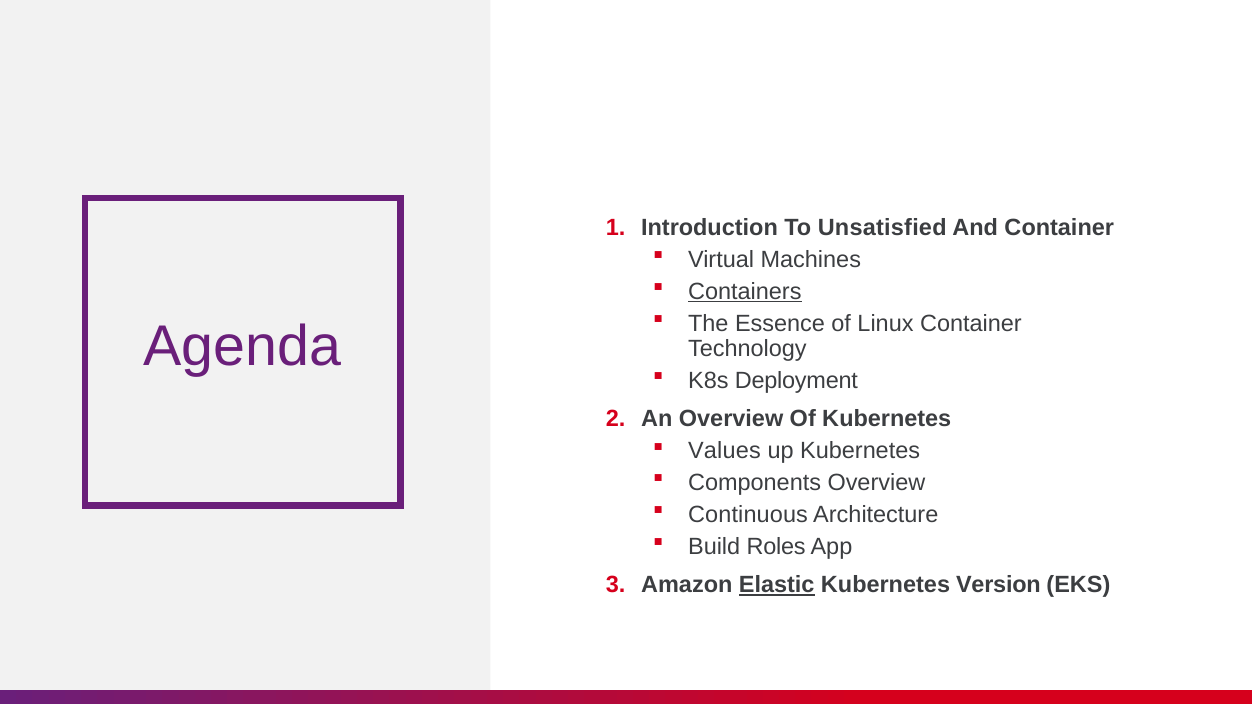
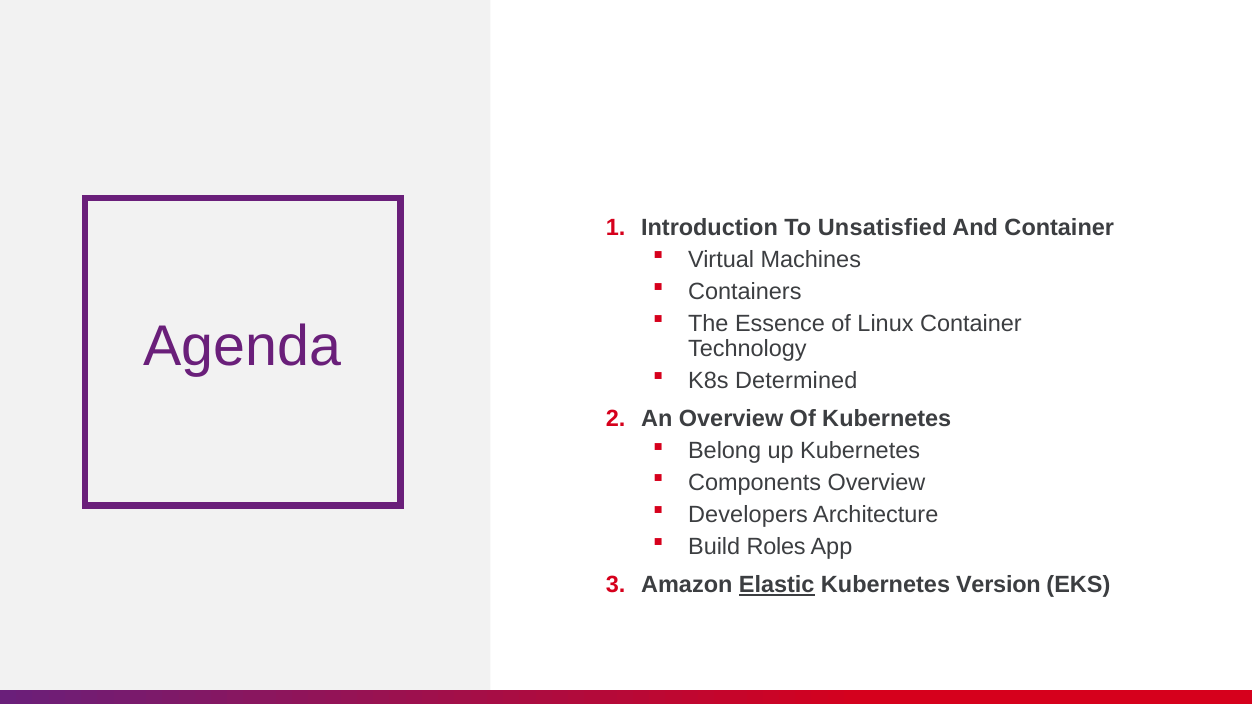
Containers underline: present -> none
Deployment: Deployment -> Determined
Values: Values -> Belong
Continuous: Continuous -> Developers
